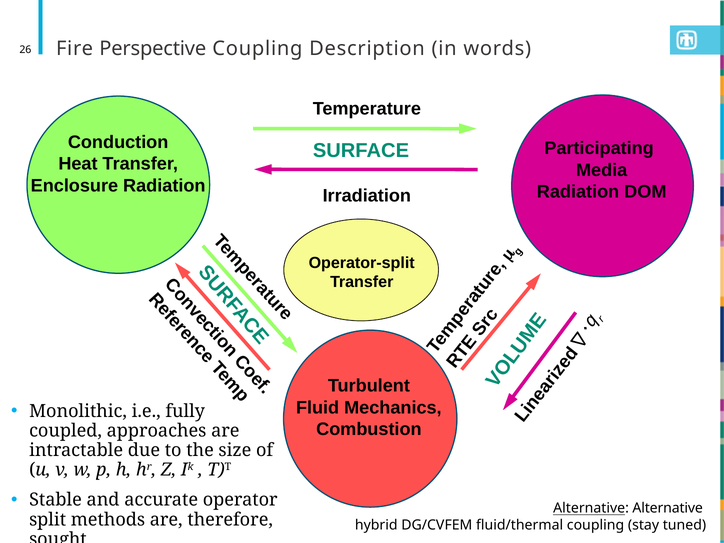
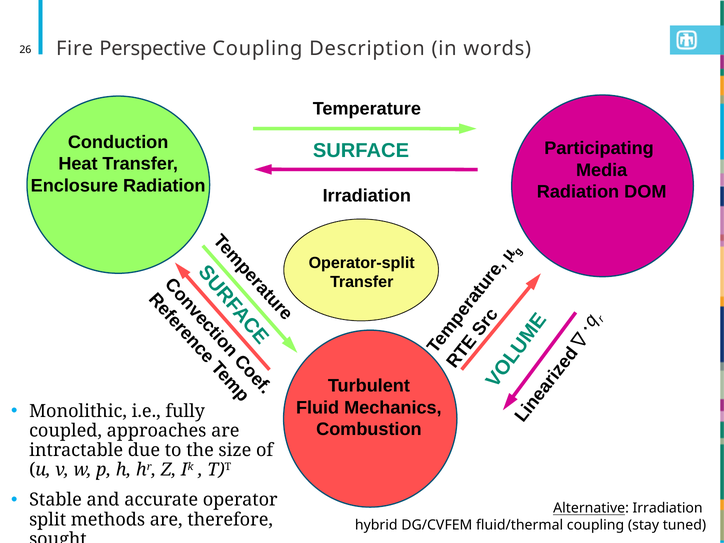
Alternative Alternative: Alternative -> Irradiation
